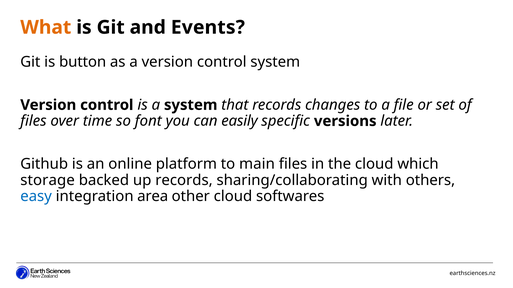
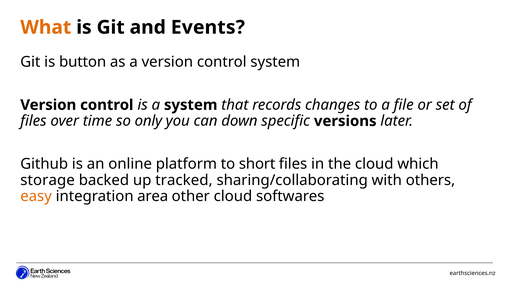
font: font -> only
easily: easily -> down
main: main -> short
up records: records -> tracked
easy colour: blue -> orange
